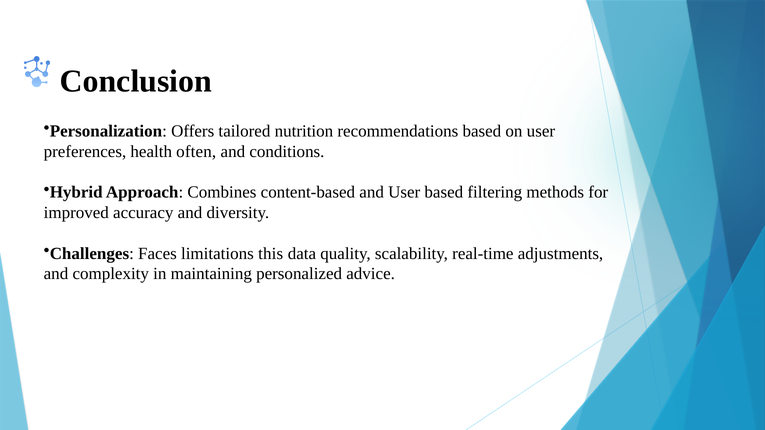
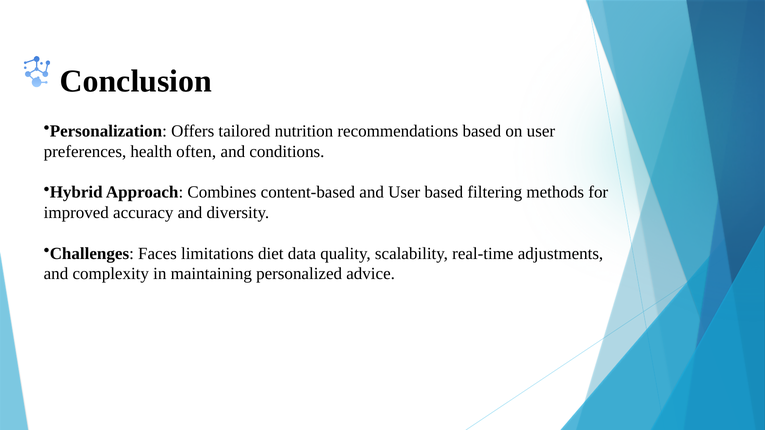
this: this -> diet
